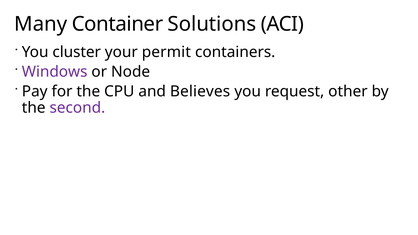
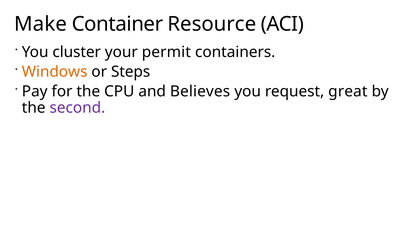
Many: Many -> Make
Solutions: Solutions -> Resource
Windows colour: purple -> orange
Node: Node -> Steps
other: other -> great
